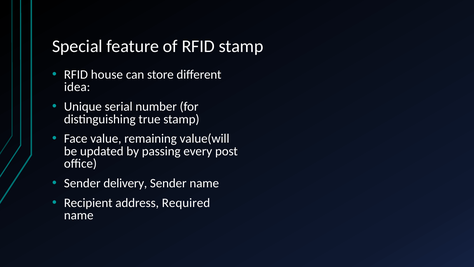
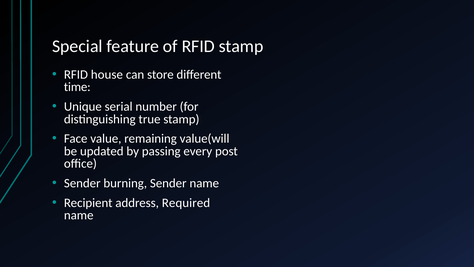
idea: idea -> time
delivery: delivery -> burning
